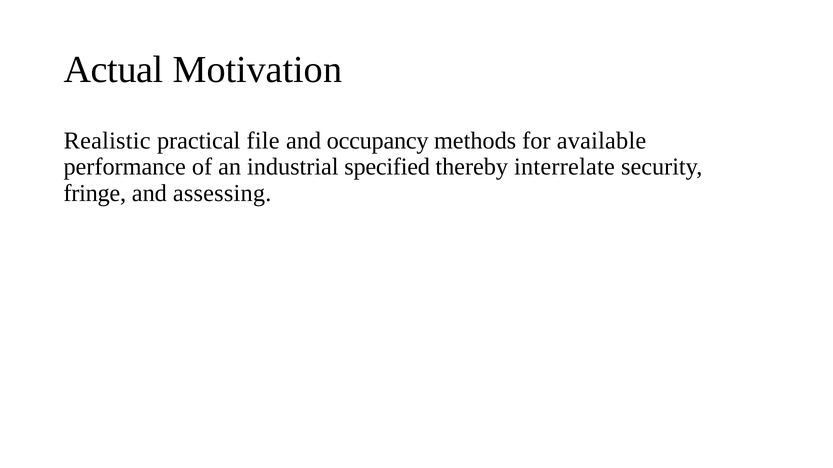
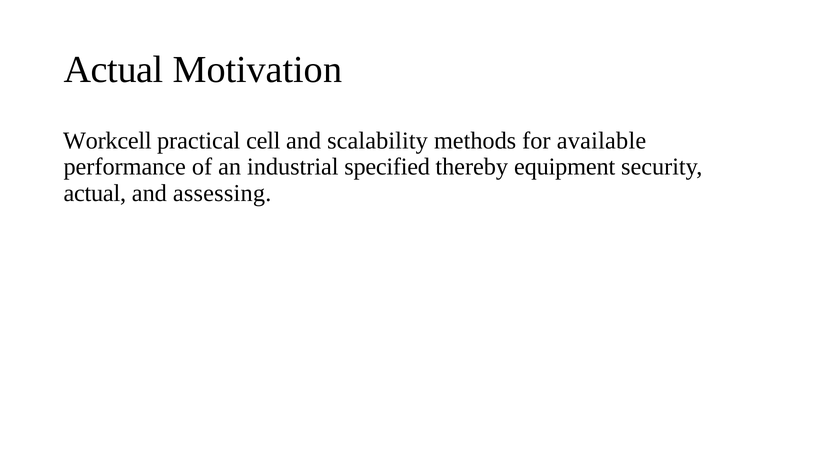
Realistic: Realistic -> Workcell
file: file -> cell
occupancy: occupancy -> scalability
interrelate: interrelate -> equipment
fringe at (95, 193): fringe -> actual
